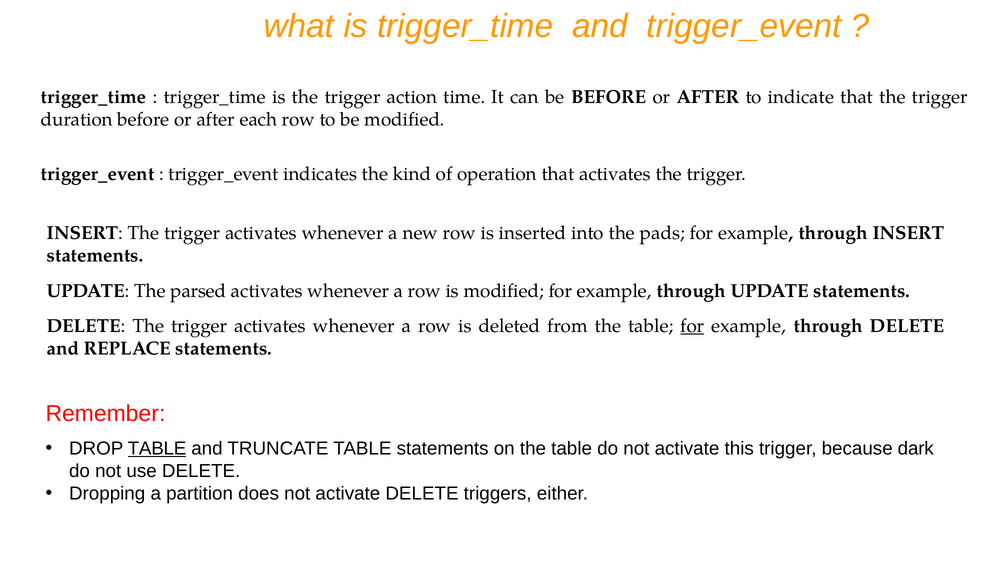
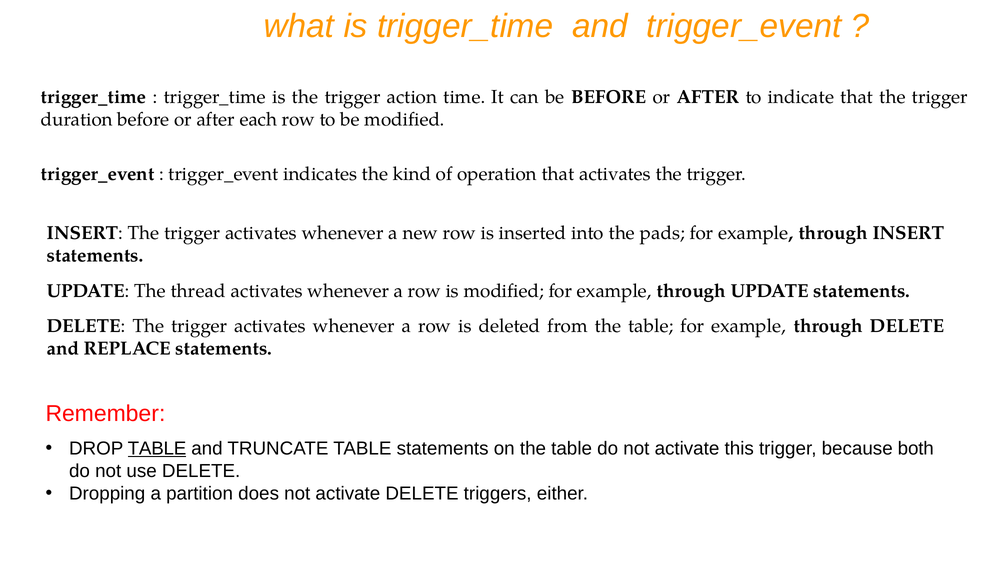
parsed: parsed -> thread
for at (692, 326) underline: present -> none
dark: dark -> both
